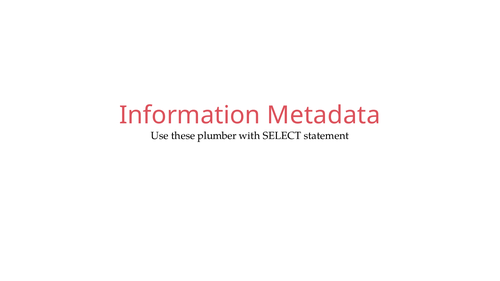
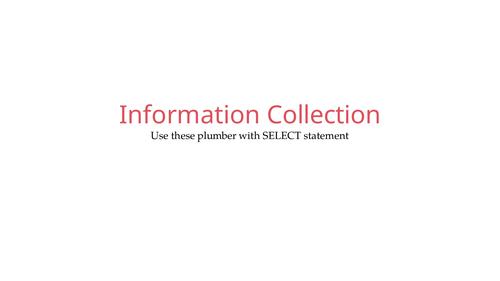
Metadata: Metadata -> Collection
